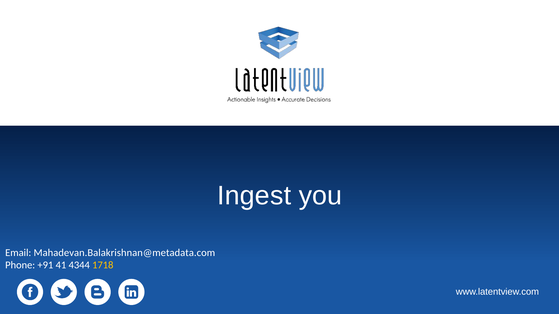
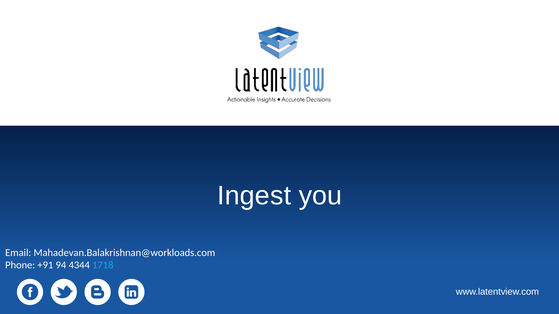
Mahadevan.Balakrishnan@metadata.com: Mahadevan.Balakrishnan@metadata.com -> Mahadevan.Balakrishnan@workloads.com
41: 41 -> 94
1718 colour: yellow -> light blue
